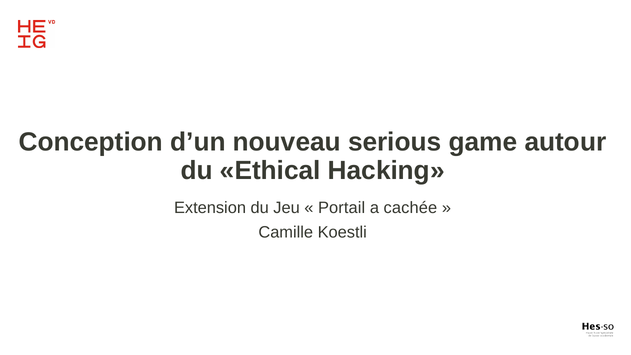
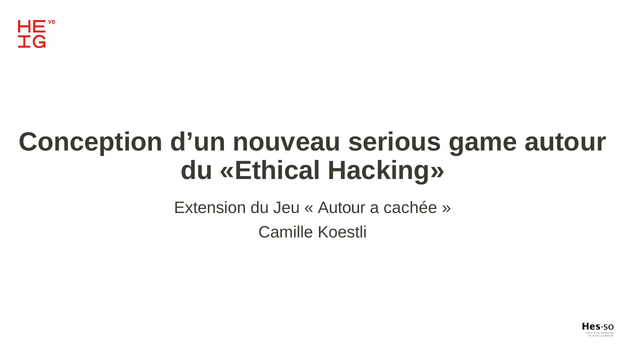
Portail at (342, 208): Portail -> Autour
